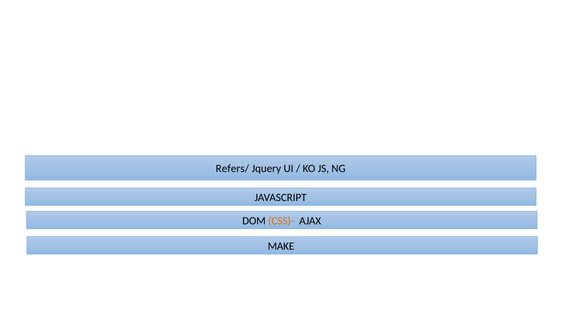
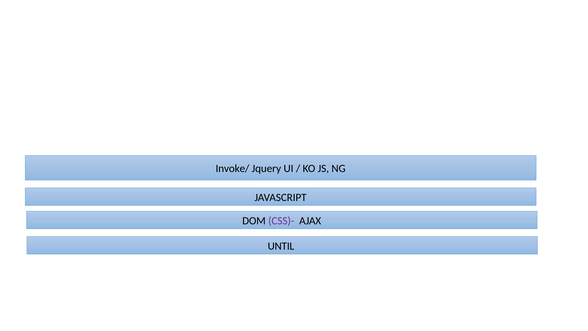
Refers/: Refers/ -> Invoke/
CSS)- colour: orange -> purple
MAKE: MAKE -> UNTIL
